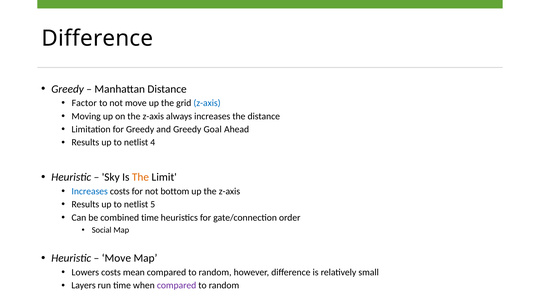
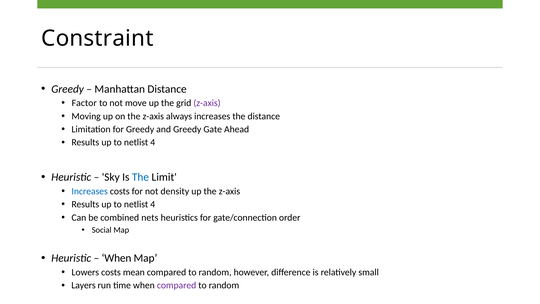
Difference at (97, 39): Difference -> Constraint
z-axis at (207, 103) colour: blue -> purple
Goal: Goal -> Gate
The at (140, 177) colour: orange -> blue
bottom: bottom -> density
5 at (153, 204): 5 -> 4
combined time: time -> nets
Move at (116, 258): Move -> When
